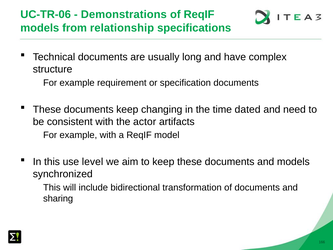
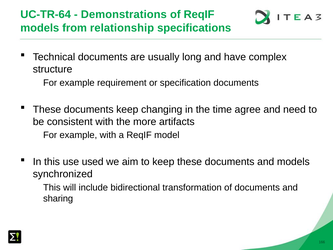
UC-TR-06: UC-TR-06 -> UC-TR-64
dated: dated -> agree
actor: actor -> more
level: level -> used
